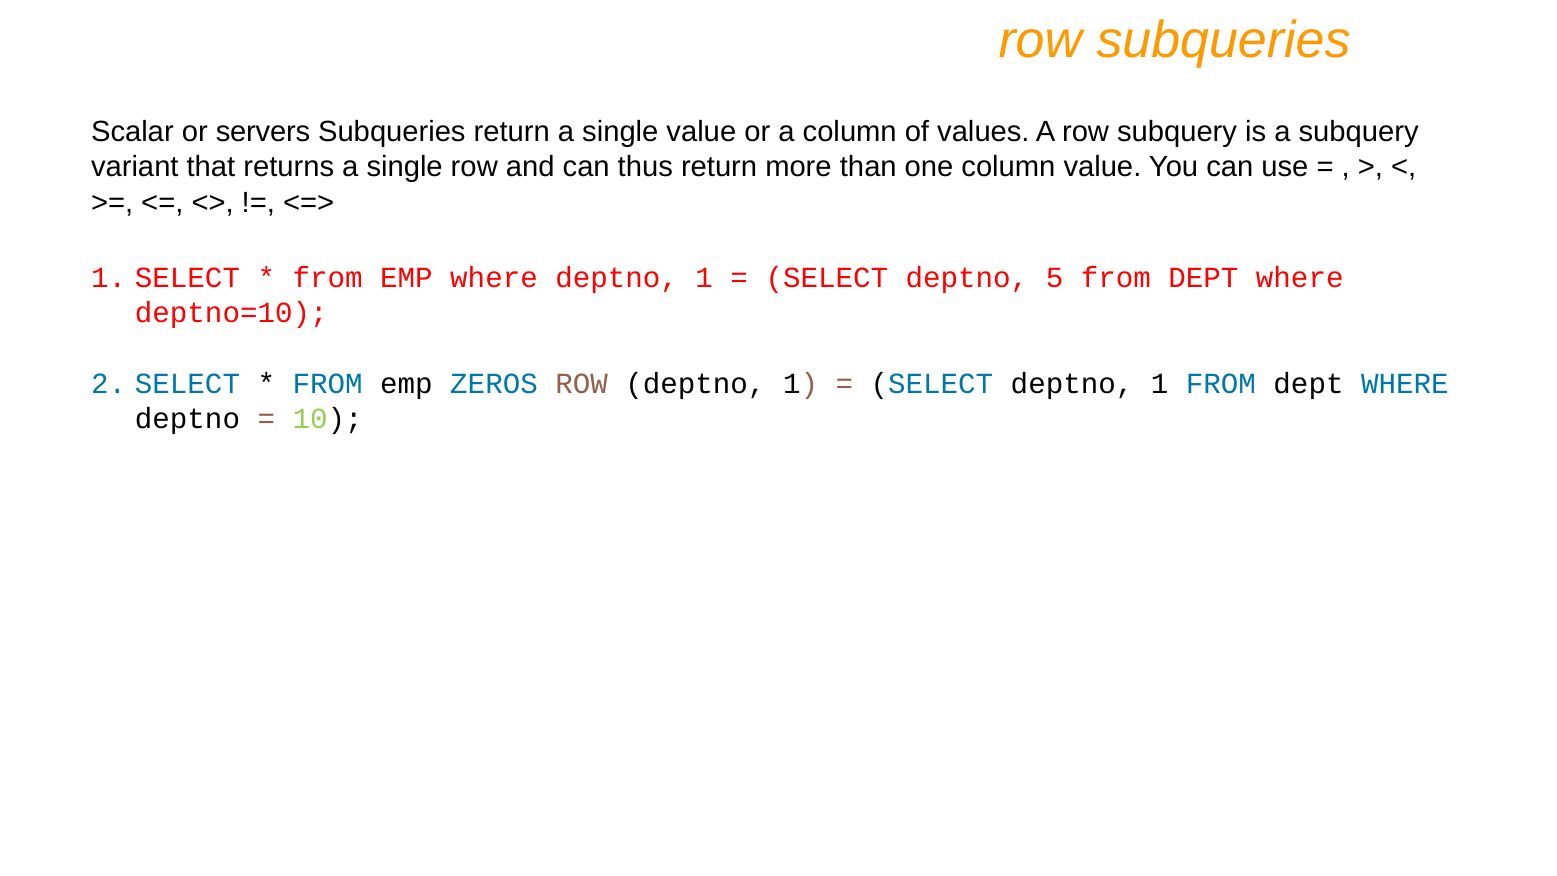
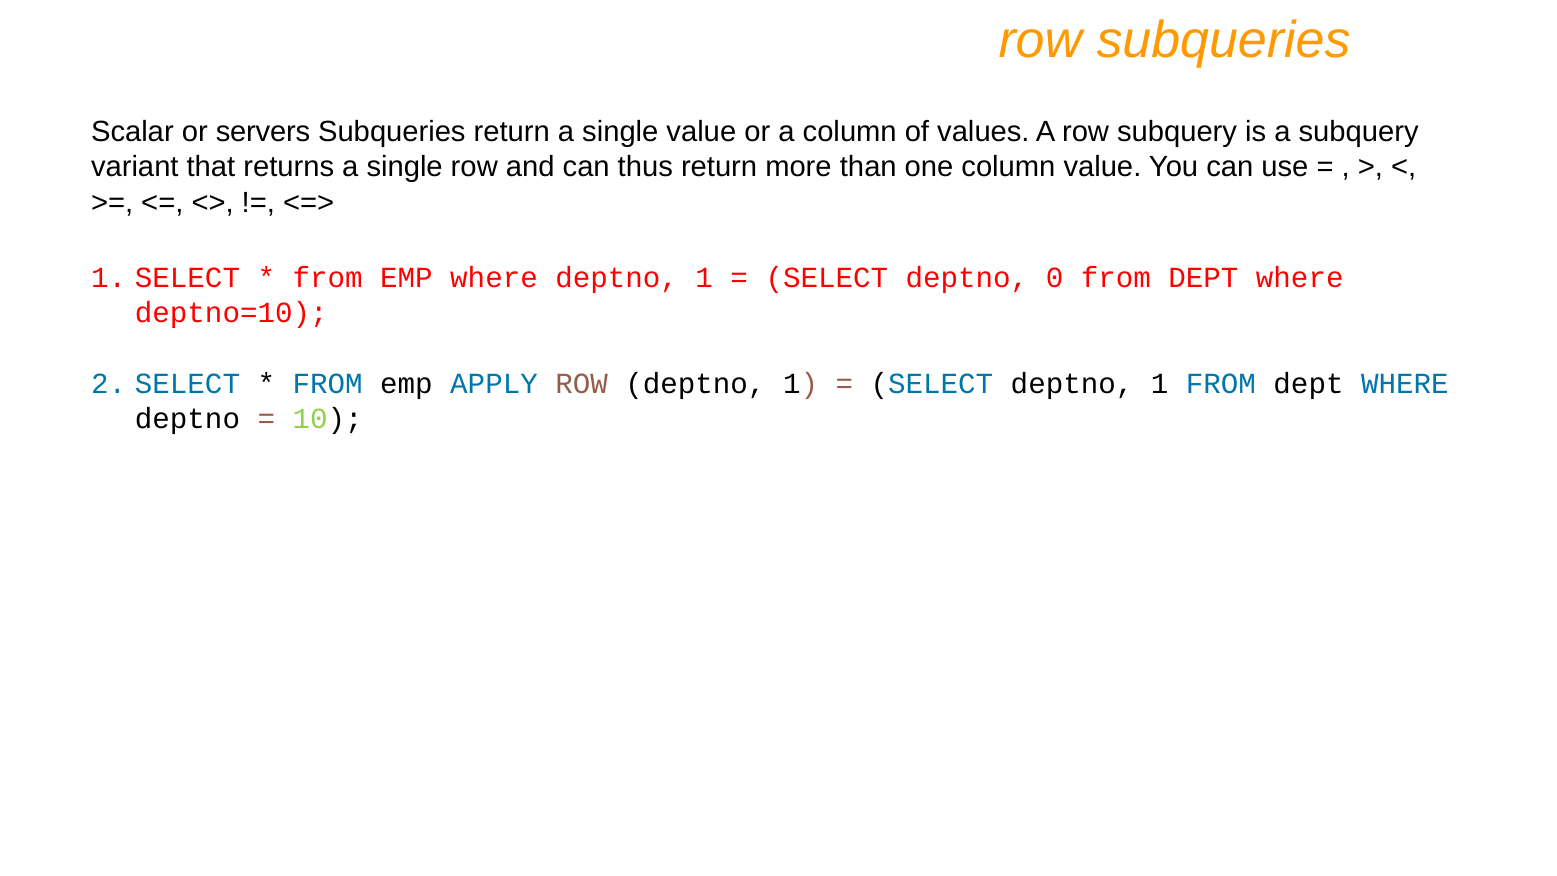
5: 5 -> 0
ZEROS: ZEROS -> APPLY
